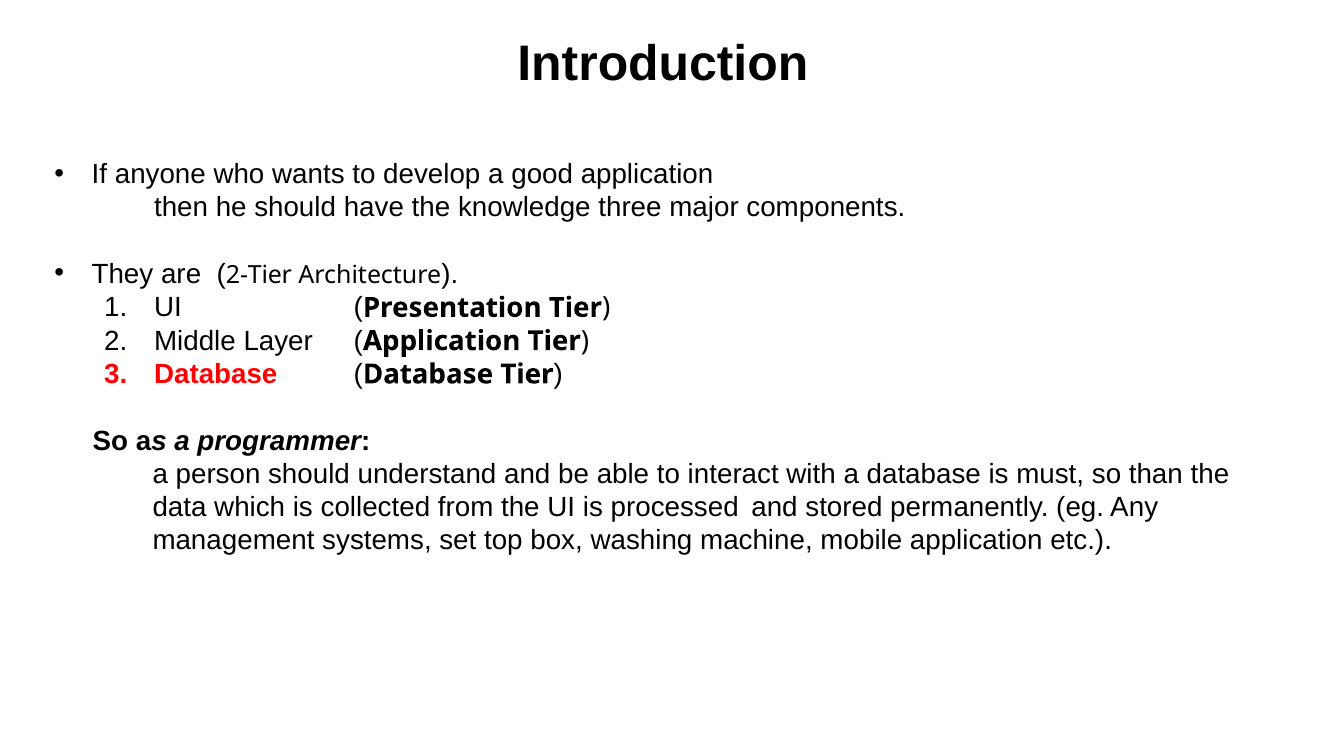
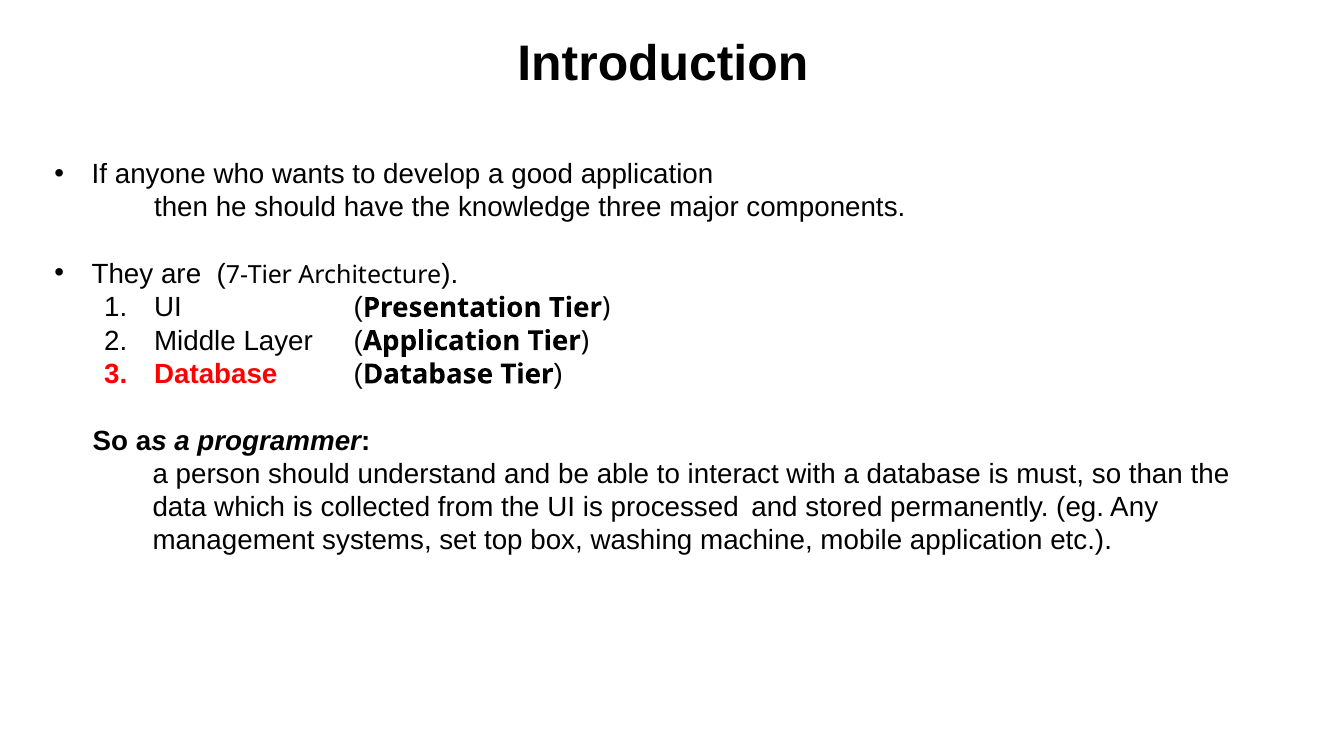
2-Tier: 2-Tier -> 7-Tier
